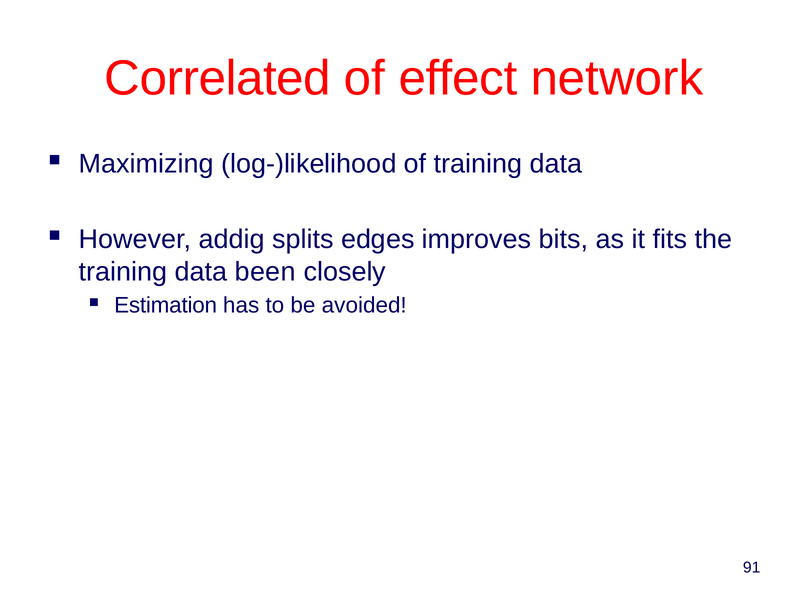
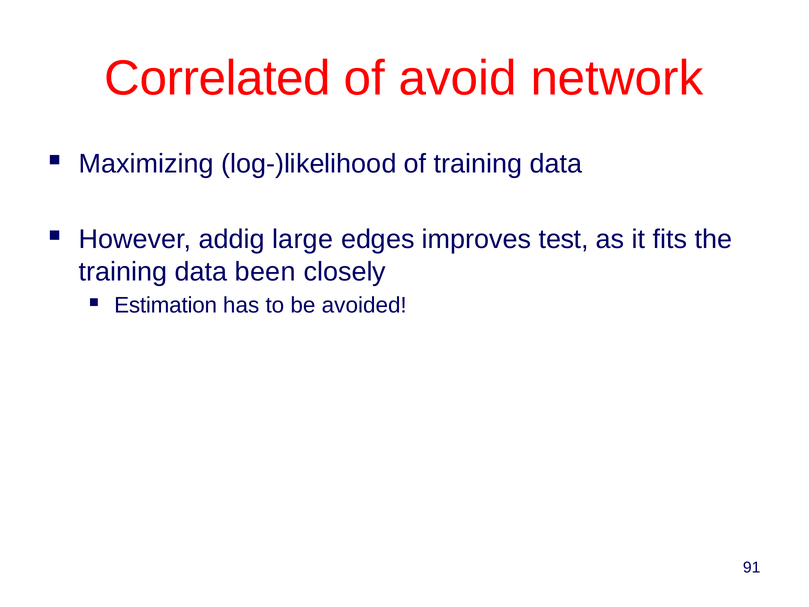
effect: effect -> avoid
splits: splits -> large
bits: bits -> test
